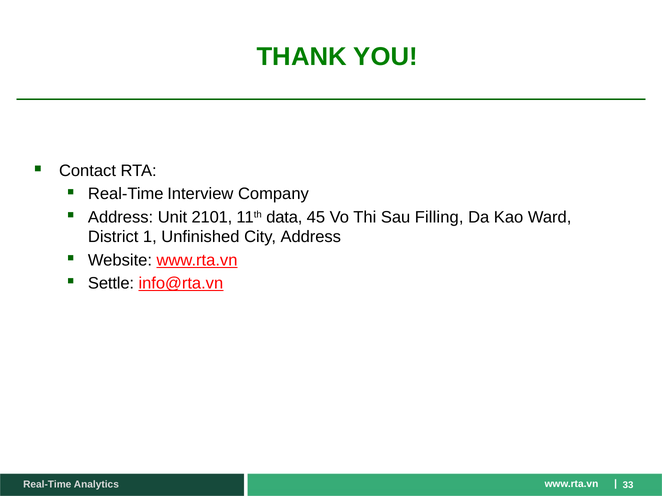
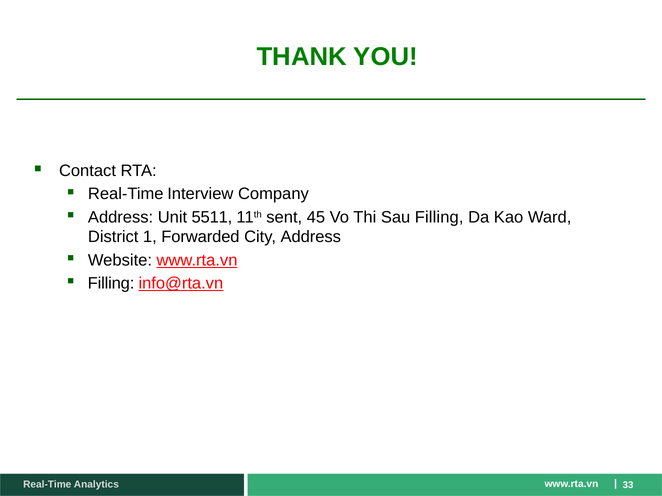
2101: 2101 -> 5511
data: data -> sent
Unfinished: Unfinished -> Forwarded
Settle at (111, 284): Settle -> Filling
